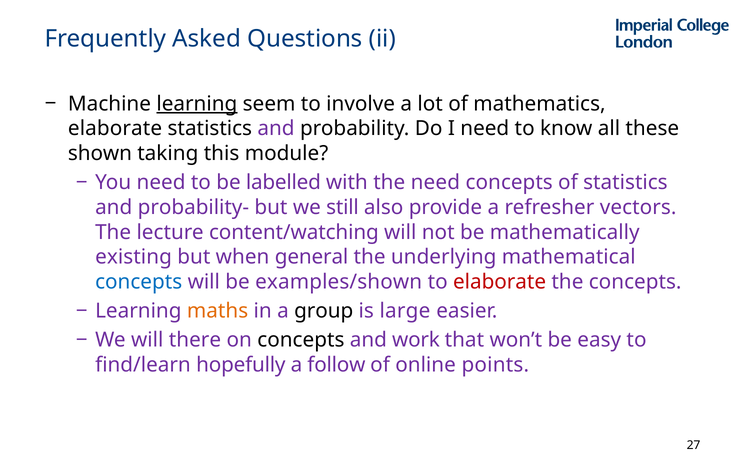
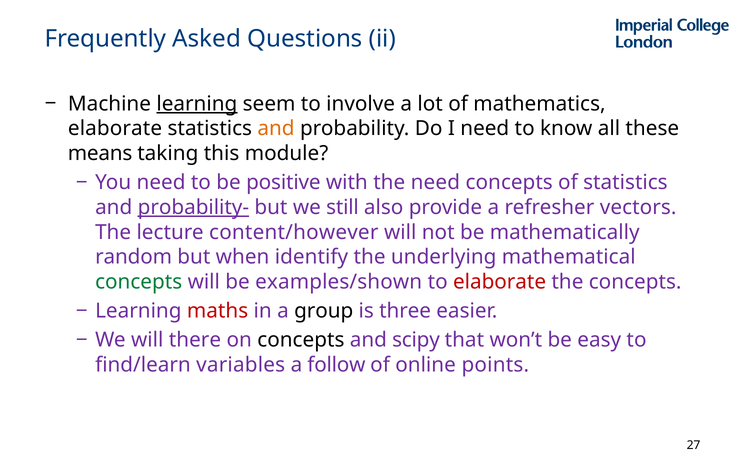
and at (276, 129) colour: purple -> orange
shown: shown -> means
labelled: labelled -> positive
probability- underline: none -> present
content/watching: content/watching -> content/however
existing: existing -> random
general: general -> identify
concepts at (139, 282) colour: blue -> green
maths colour: orange -> red
large: large -> three
work: work -> scipy
hopefully: hopefully -> variables
